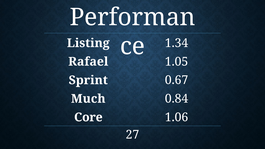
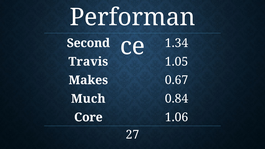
Listing: Listing -> Second
Rafael: Rafael -> Travis
Sprint: Sprint -> Makes
